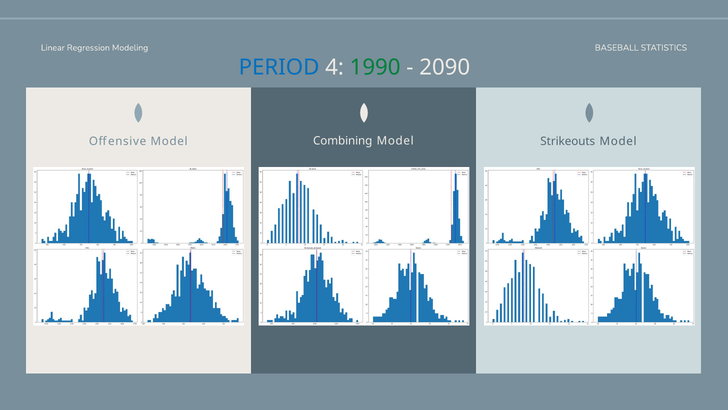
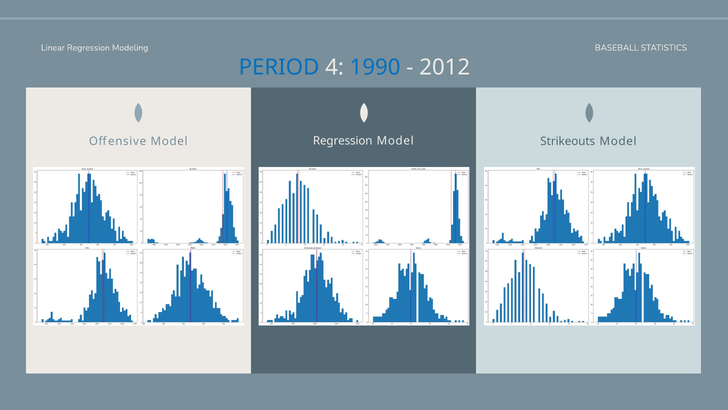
1990 colour: green -> blue
2090: 2090 -> 2012
Model Combining: Combining -> Regression
